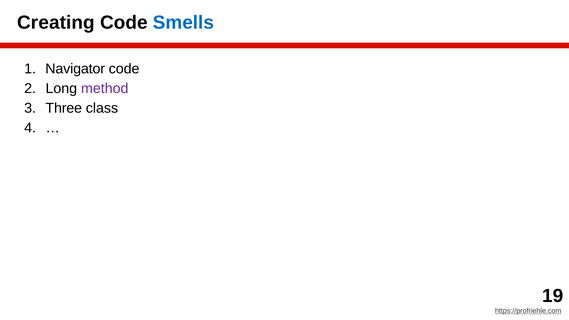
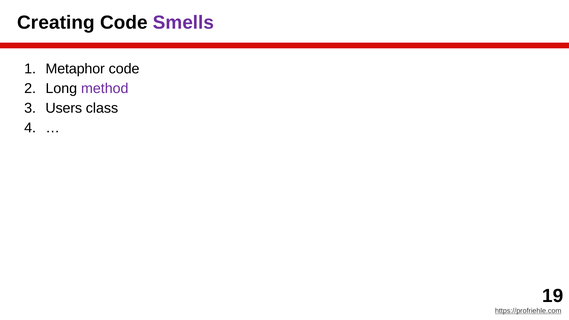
Smells colour: blue -> purple
Navigator: Navigator -> Metaphor
Three: Three -> Users
